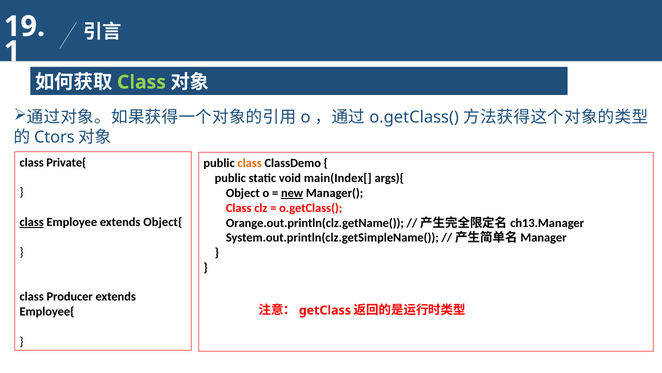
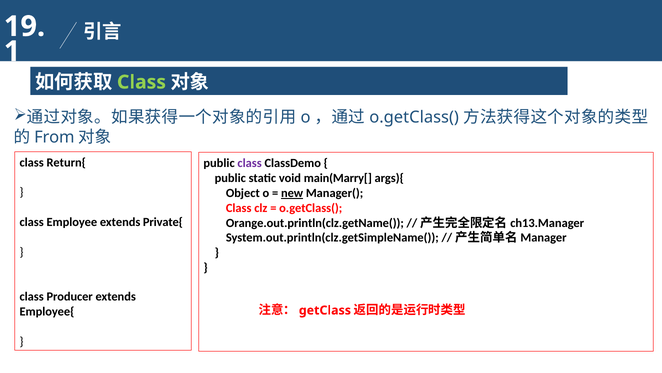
Ctors: Ctors -> From
Private{: Private{ -> Return{
class at (250, 163) colour: orange -> purple
main(Index[: main(Index[ -> main(Marry[
class at (32, 222) underline: present -> none
Object{: Object{ -> Private{
